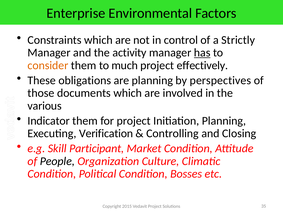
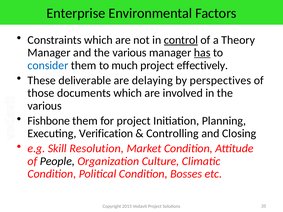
control underline: none -> present
Strictly: Strictly -> Theory
and the activity: activity -> various
consider colour: orange -> blue
obligations: obligations -> deliverable
are planning: planning -> delaying
Indicator: Indicator -> Fishbone
Participant: Participant -> Resolution
